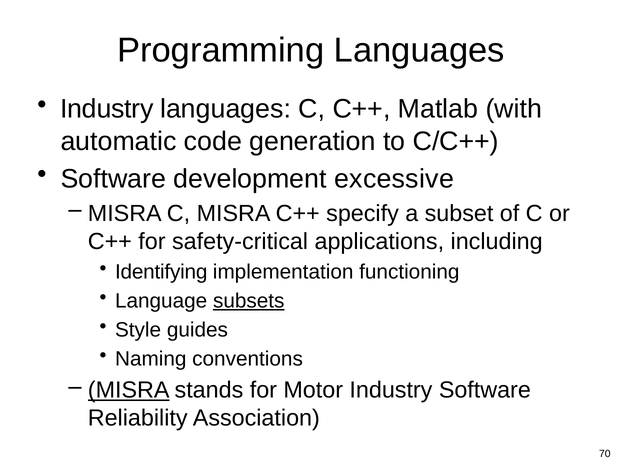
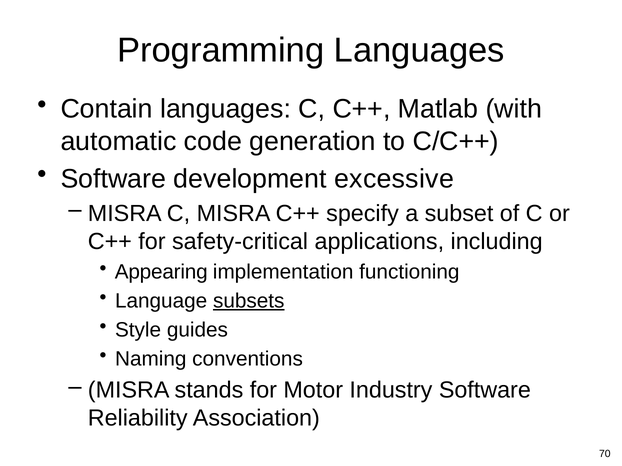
Industry at (107, 109): Industry -> Contain
Identifying: Identifying -> Appearing
MISRA at (129, 391) underline: present -> none
